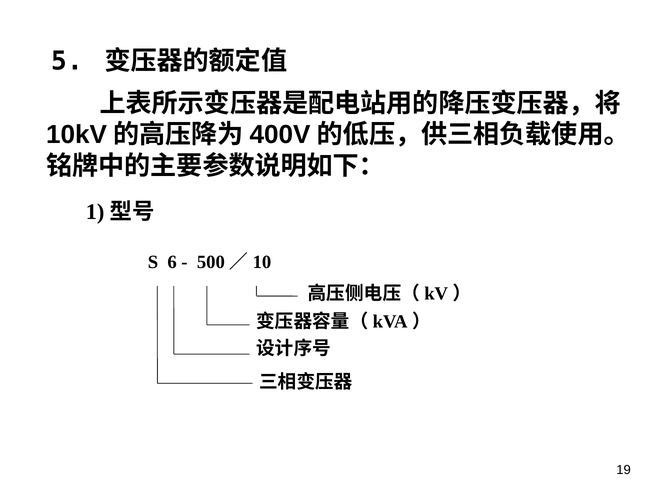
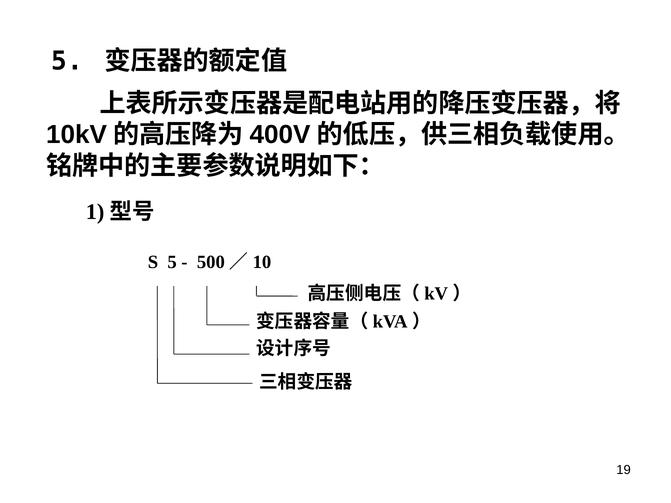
S 6: 6 -> 5
